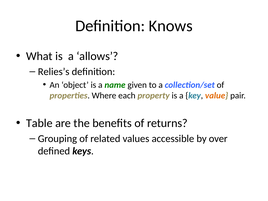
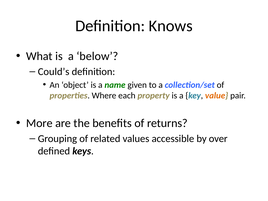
allows: allows -> below
Relies’s: Relies’s -> Could’s
Table: Table -> More
